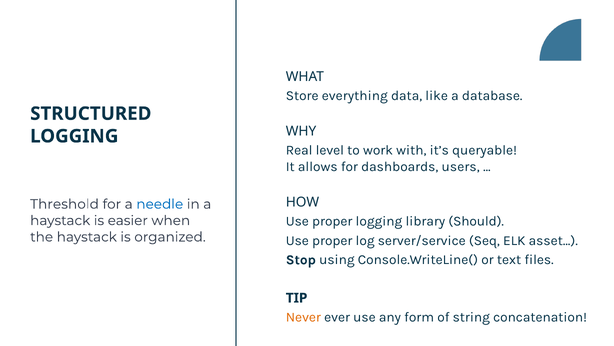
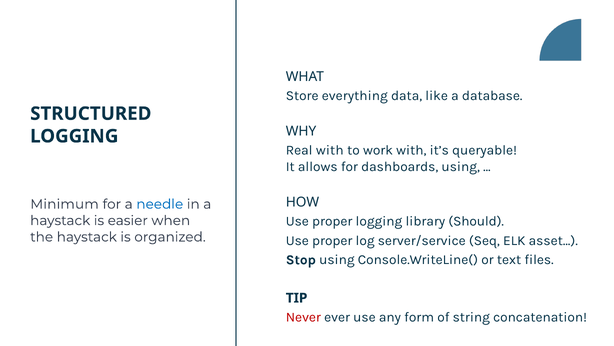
Real level: level -> with
dashboards users: users -> using
Threshold: Threshold -> Minimum
Never colour: orange -> red
